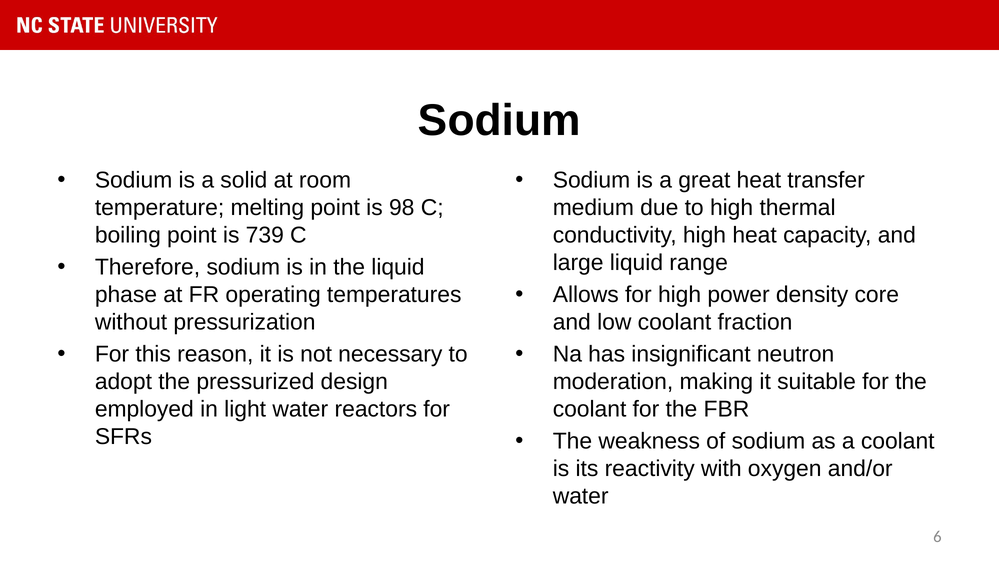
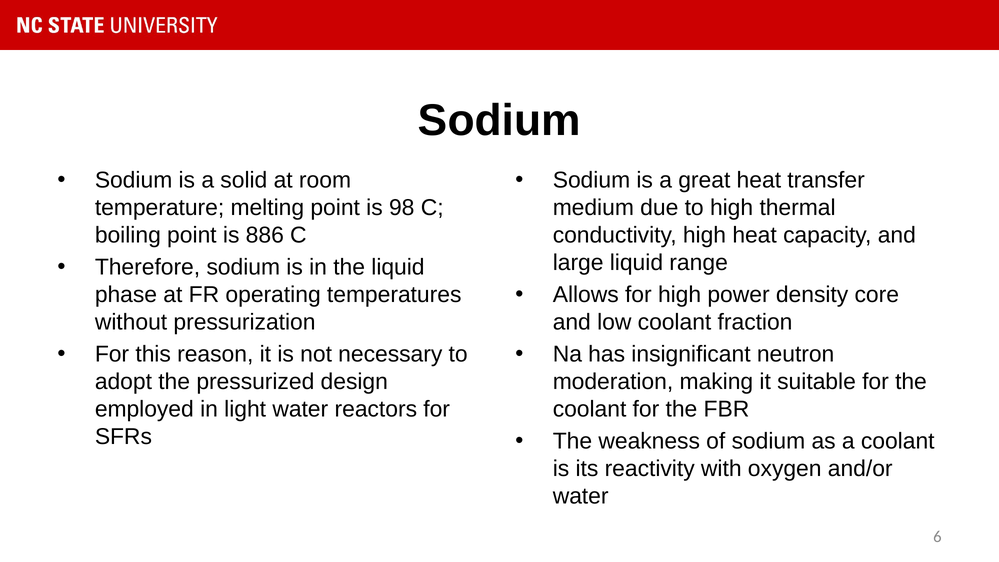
739: 739 -> 886
